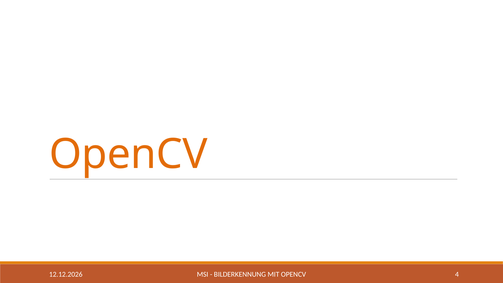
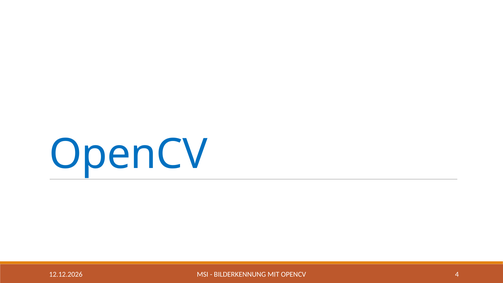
OpenCV at (128, 154) colour: orange -> blue
